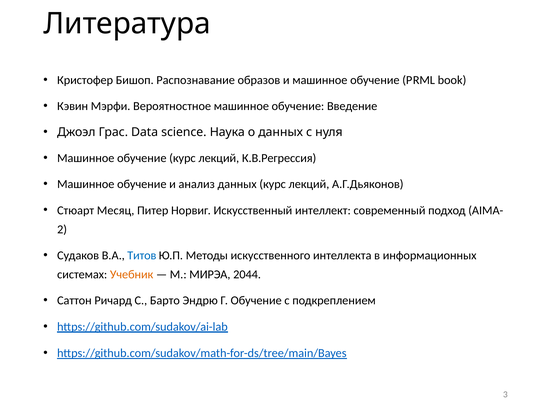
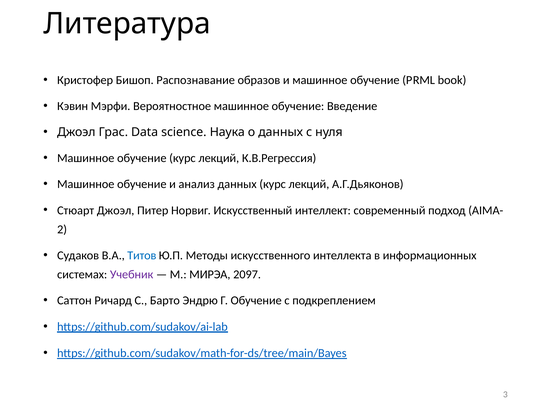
Стюарт Месяц: Месяц -> Джоэл
Учебник colour: orange -> purple
2044: 2044 -> 2097
